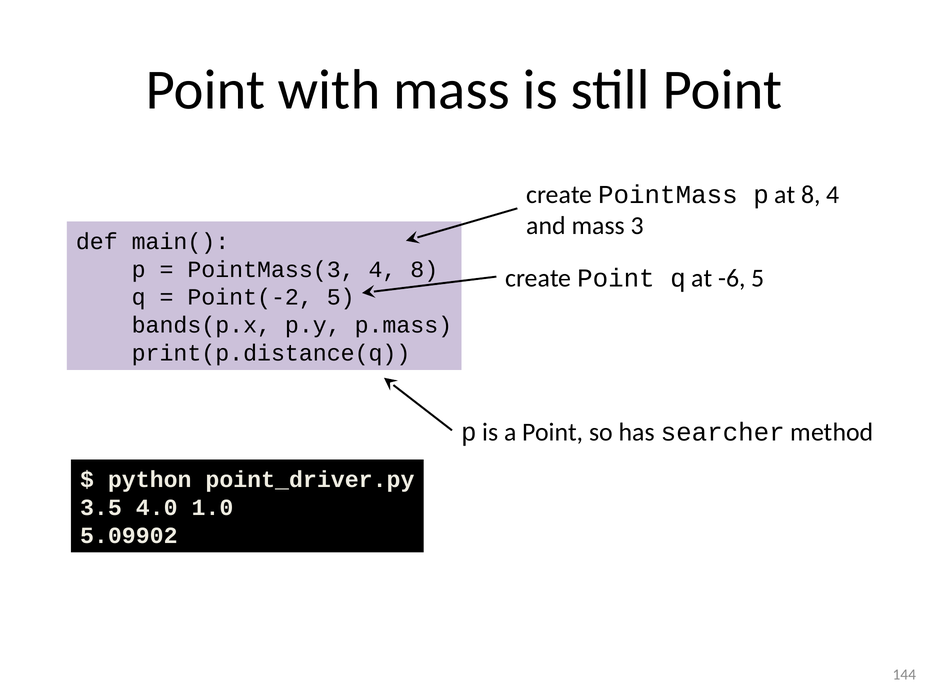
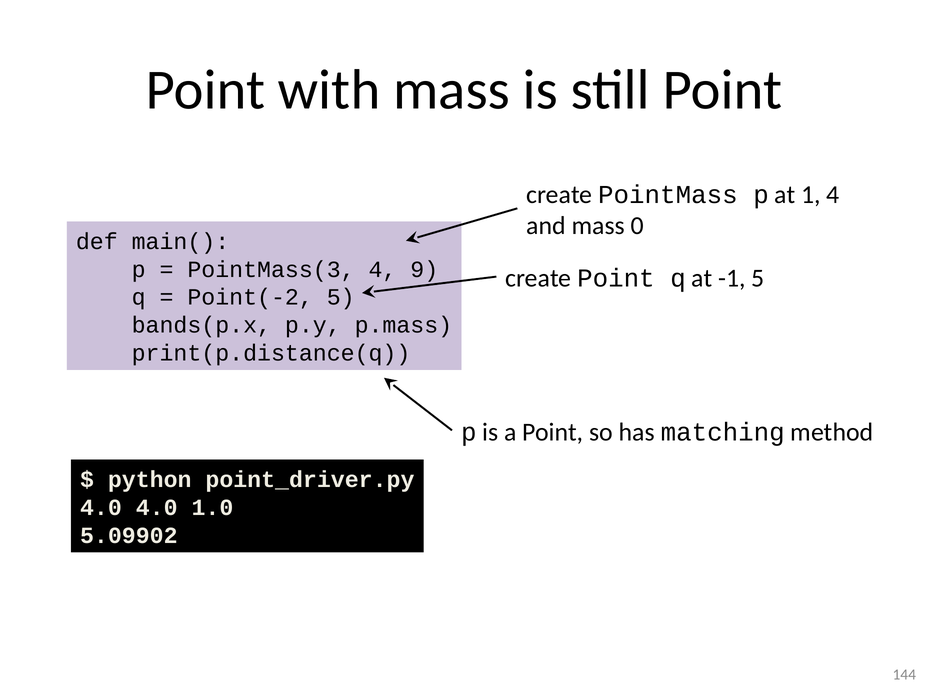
at 8: 8 -> 1
3: 3 -> 0
4 8: 8 -> 9
-6: -6 -> -1
searcher: searcher -> matching
3.5 at (101, 507): 3.5 -> 4.0
